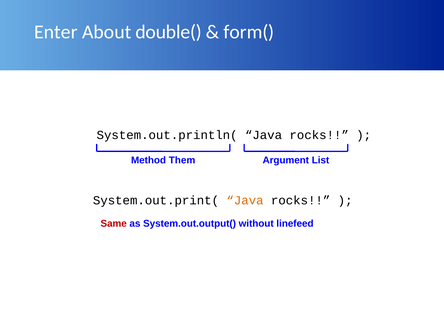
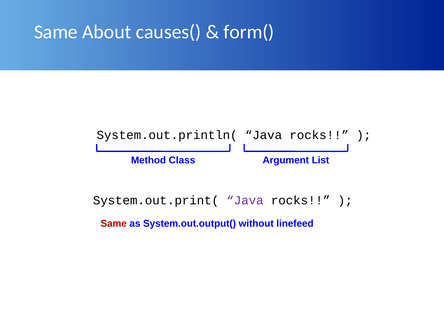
Enter at (56, 32): Enter -> Same
double(: double( -> causes(
Them: Them -> Class
Java at (245, 200) colour: orange -> purple
